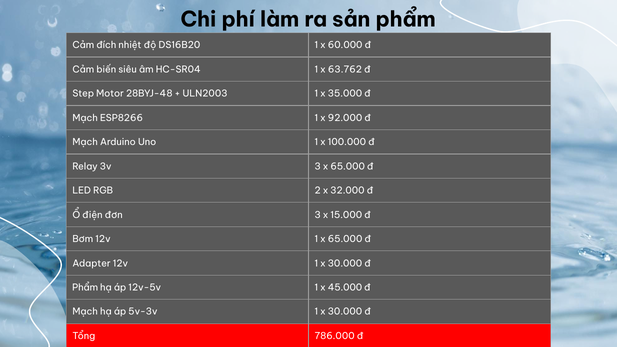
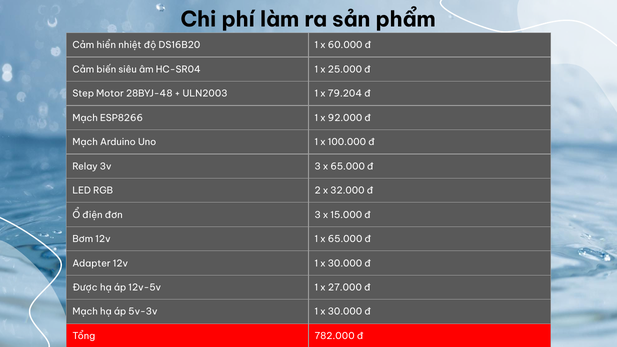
đích: đích -> hiển
63.762: 63.762 -> 25.000
35.000: 35.000 -> 79.204
Phẩm at (85, 288): Phẩm -> Được
45.000: 45.000 -> 27.000
786.000: 786.000 -> 782.000
